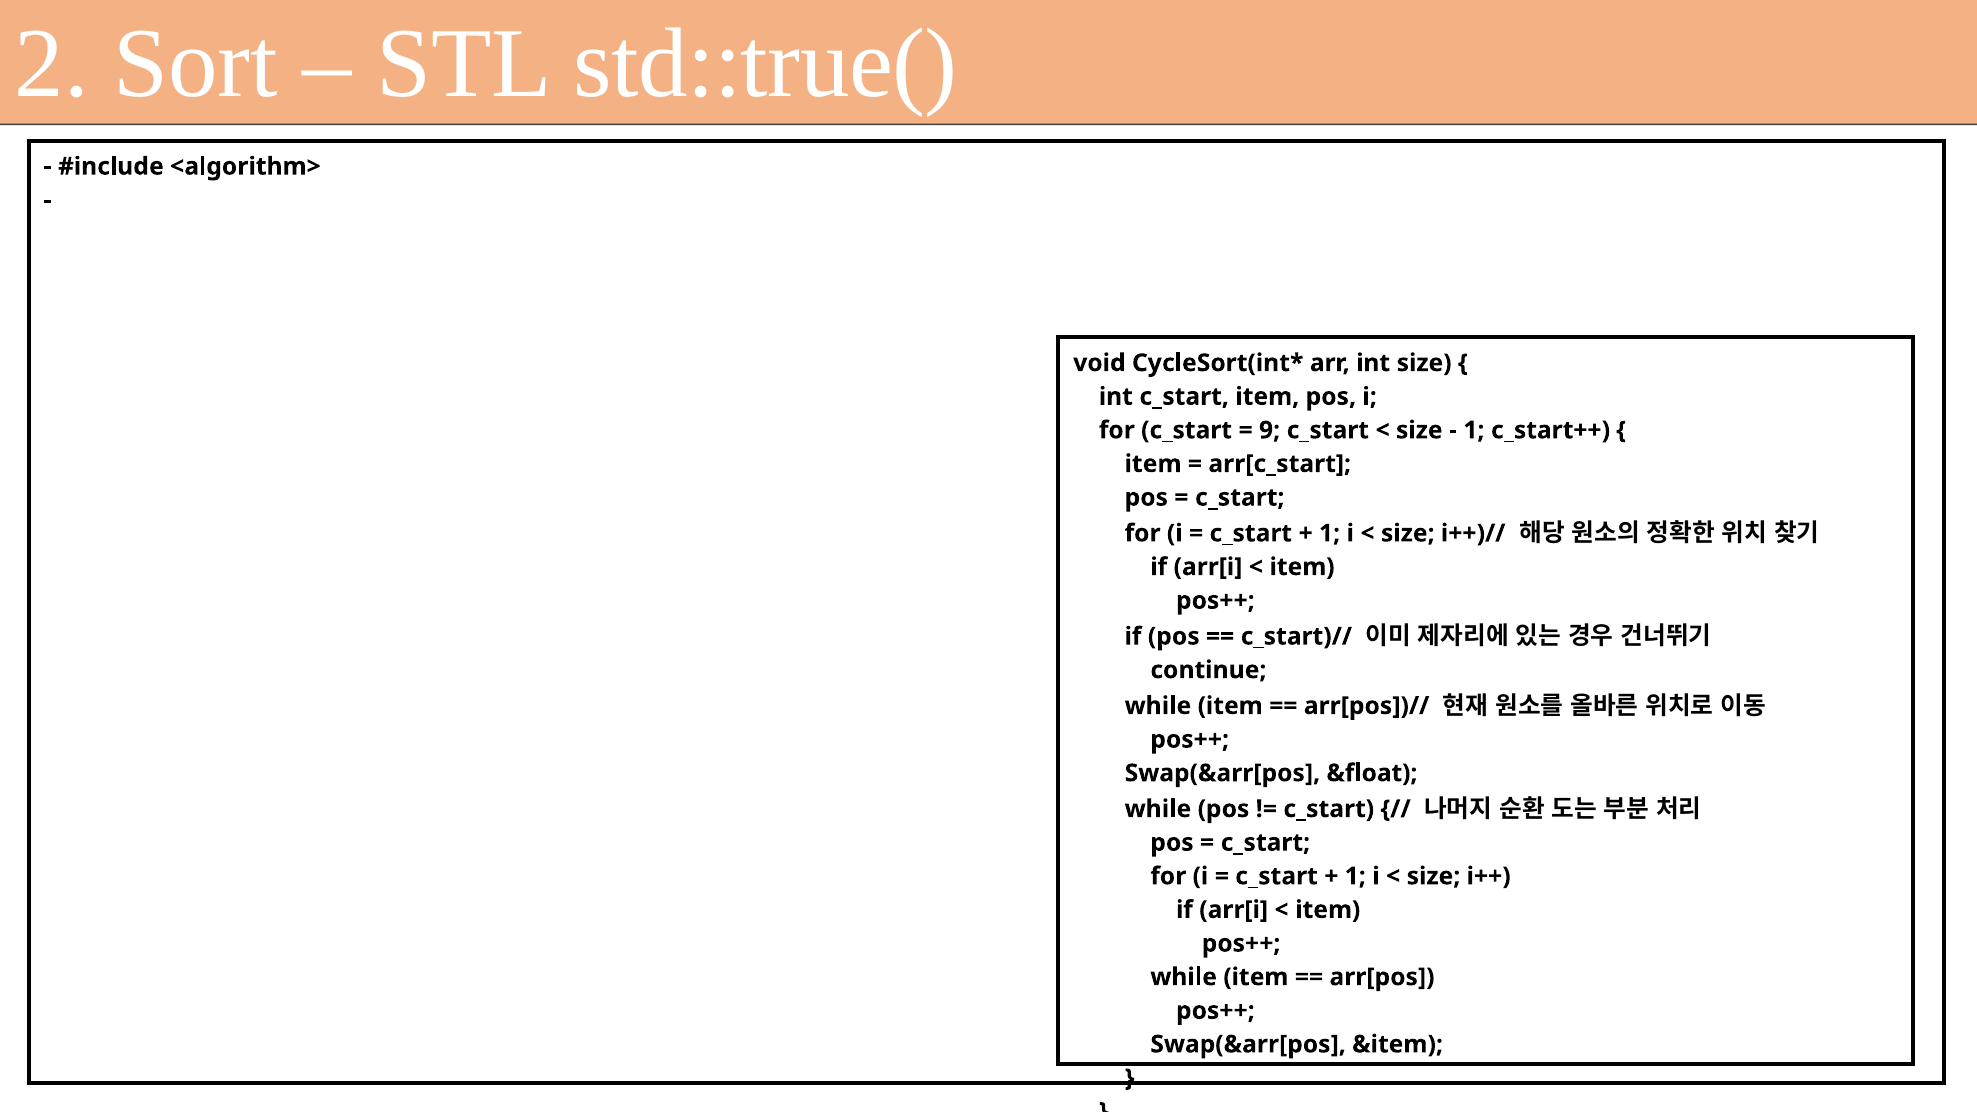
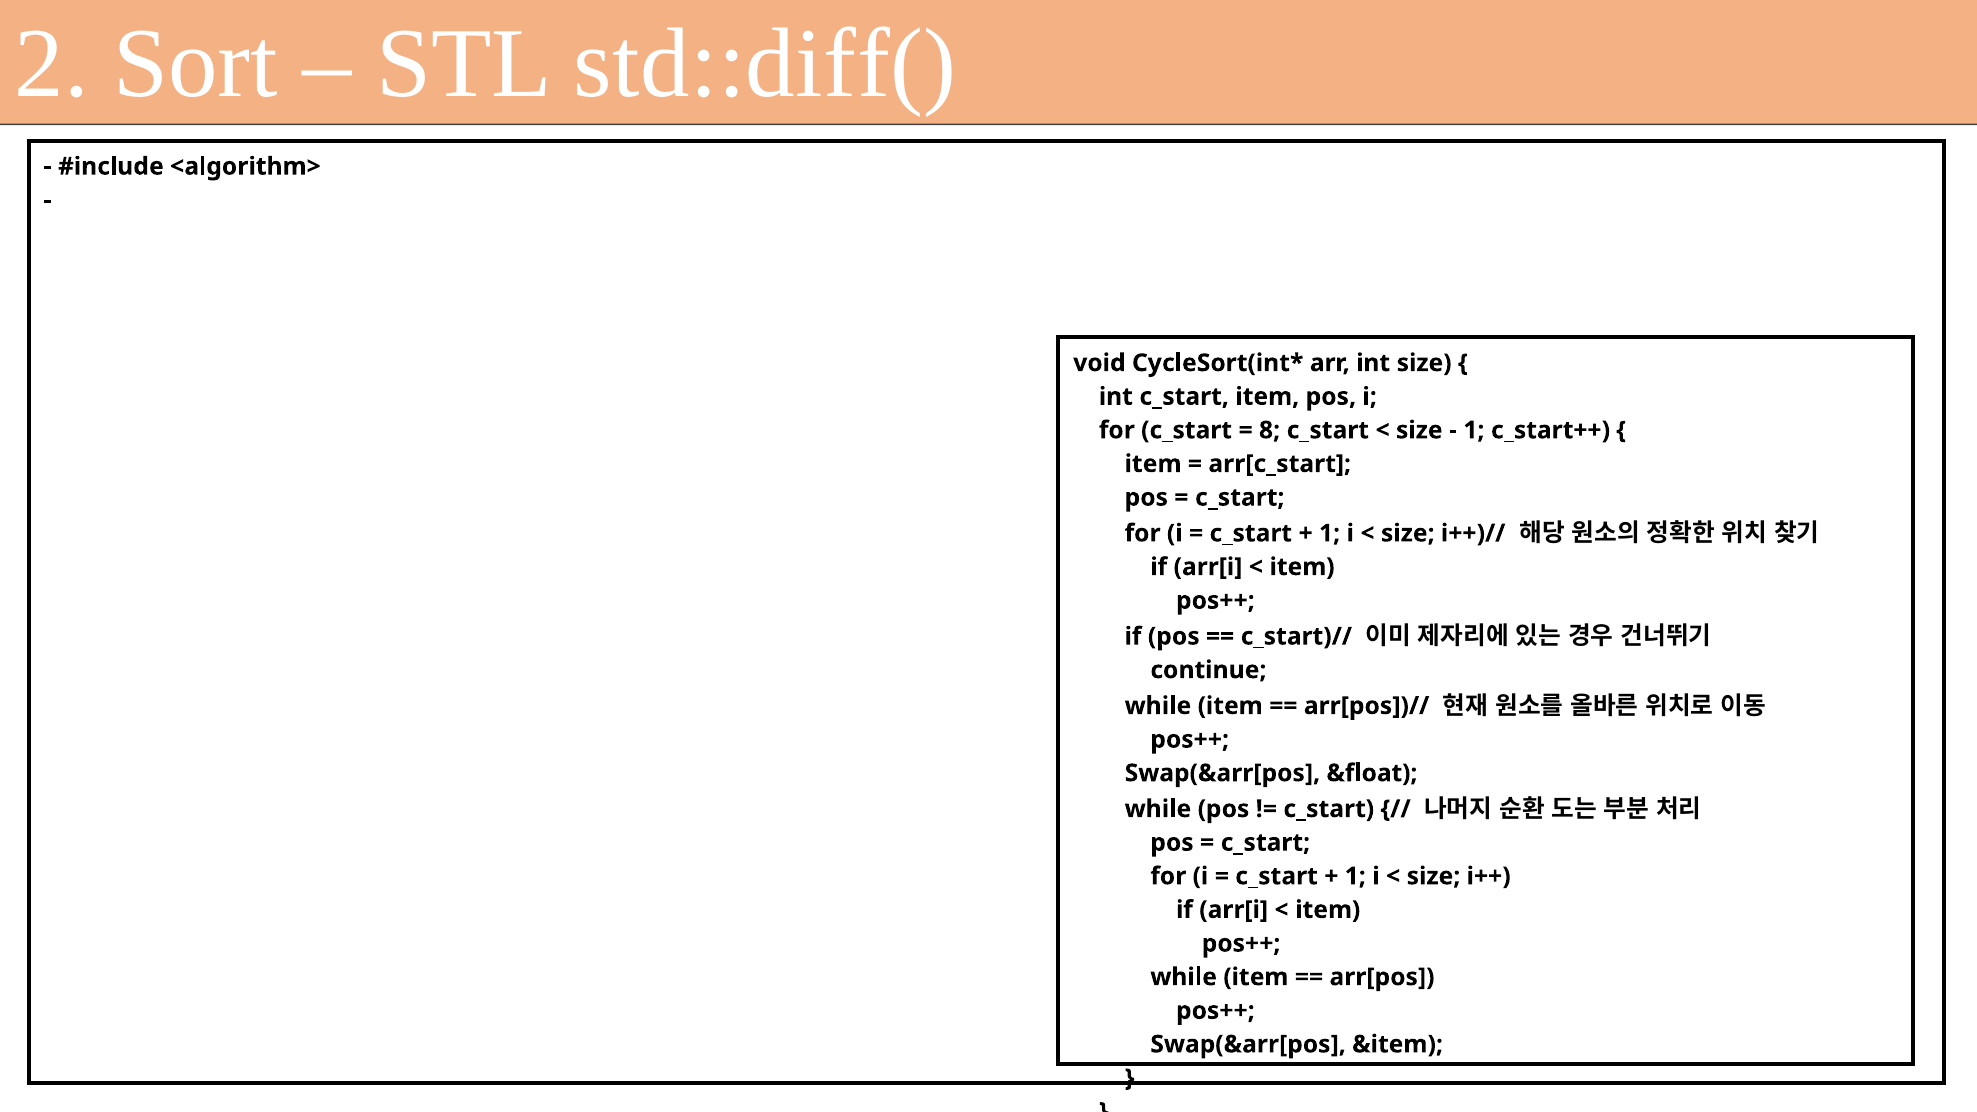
std::true(: std::true( -> std::diff(
9: 9 -> 8
